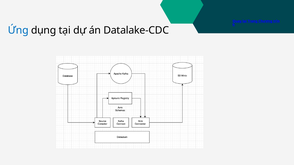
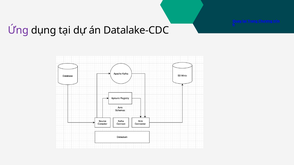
Ứng colour: blue -> purple
